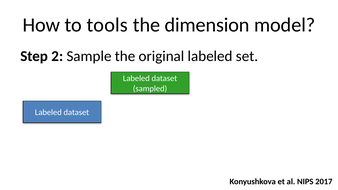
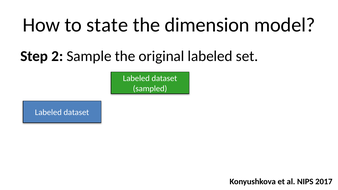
tools: tools -> state
